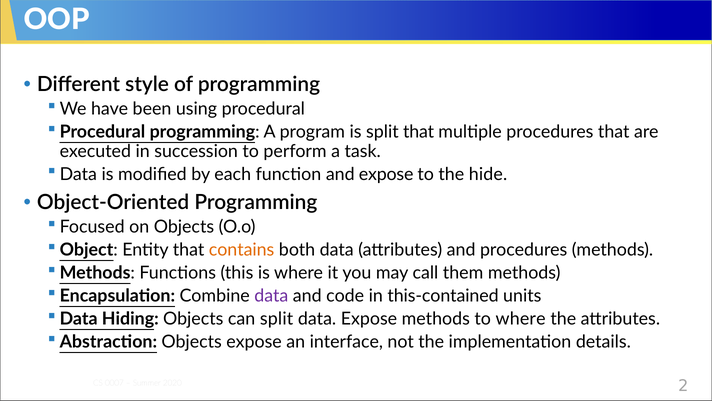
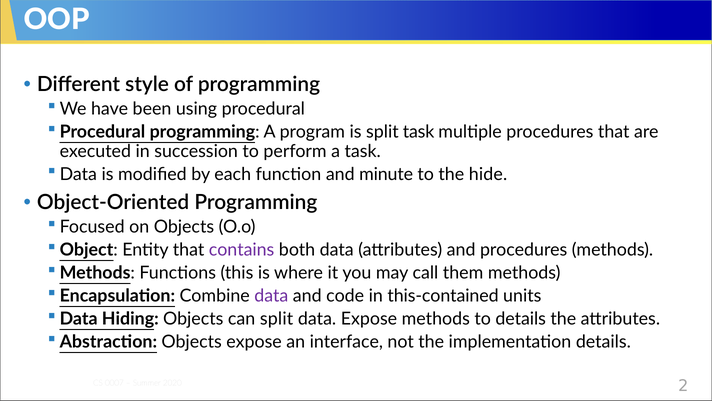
split that: that -> task
and expose: expose -> minute
contains colour: orange -> purple
to where: where -> details
